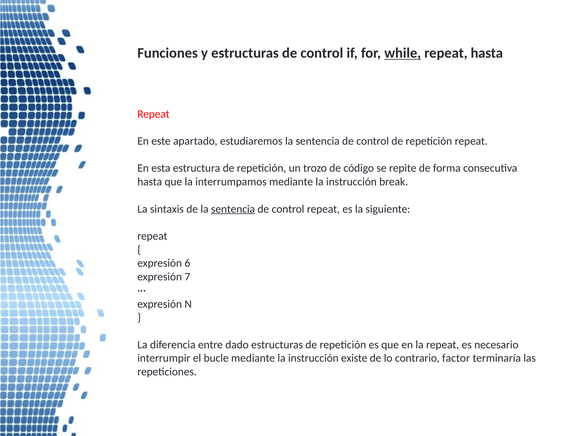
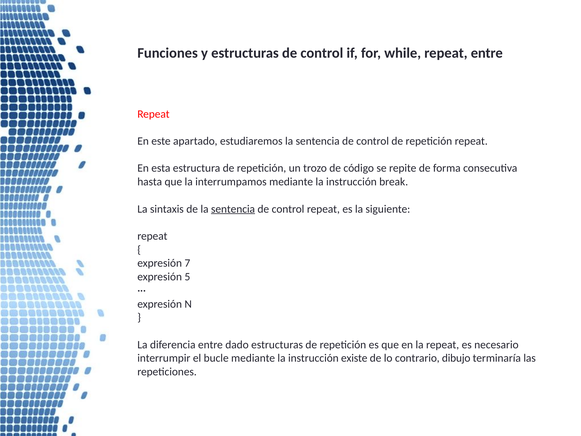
while underline: present -> none
repeat hasta: hasta -> entre
6: 6 -> 7
7: 7 -> 5
factor: factor -> dibujo
